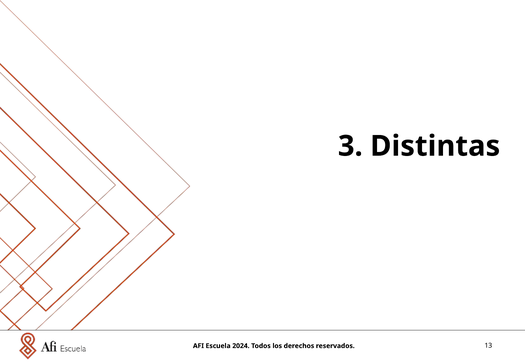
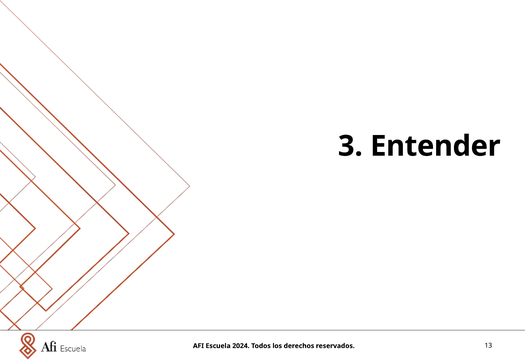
Distintas: Distintas -> Entender
